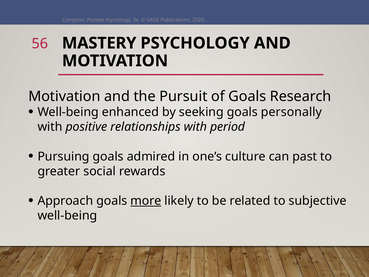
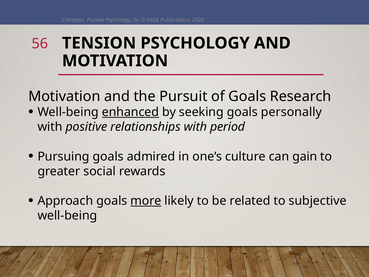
MASTERY: MASTERY -> TENSION
enhanced underline: none -> present
past: past -> gain
